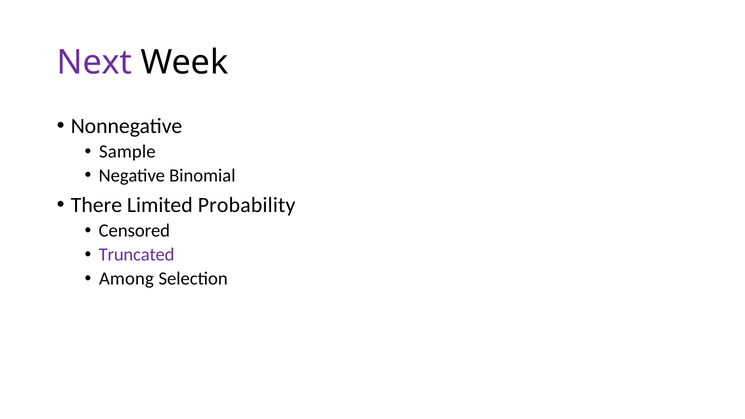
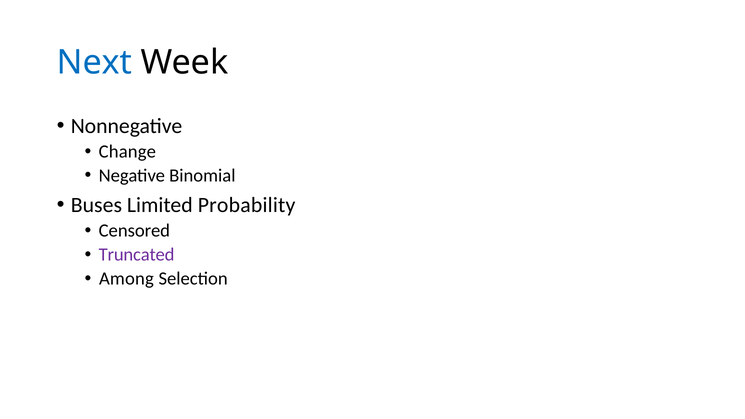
Next colour: purple -> blue
Sample: Sample -> Change
There: There -> Buses
